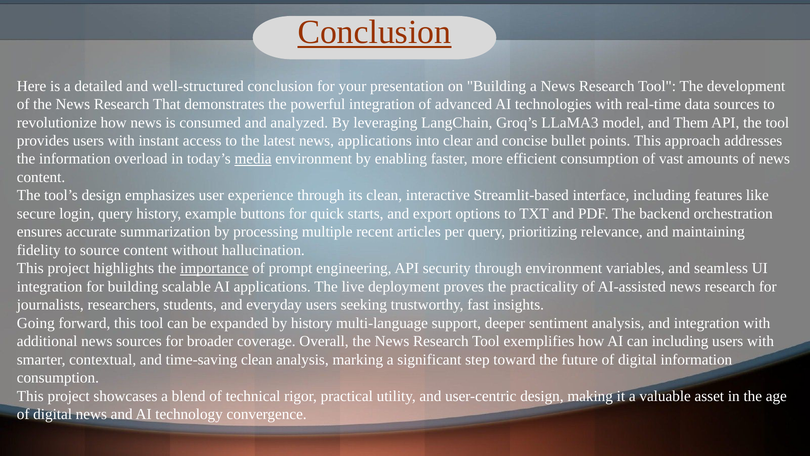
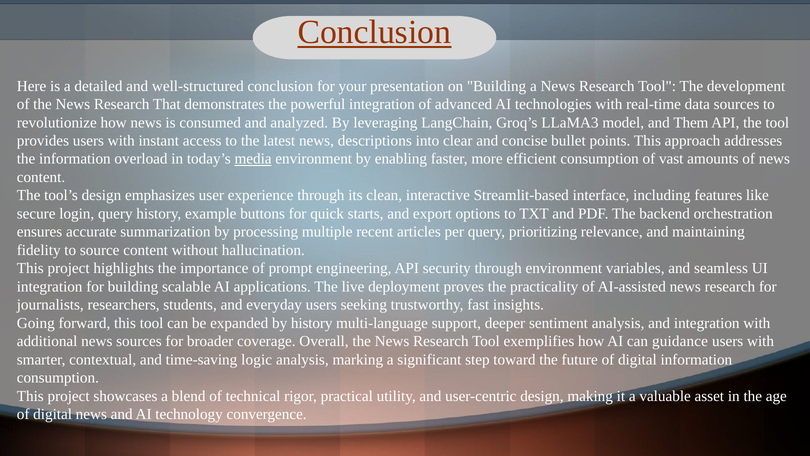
news applications: applications -> descriptions
importance underline: present -> none
can including: including -> guidance
time-saving clean: clean -> logic
